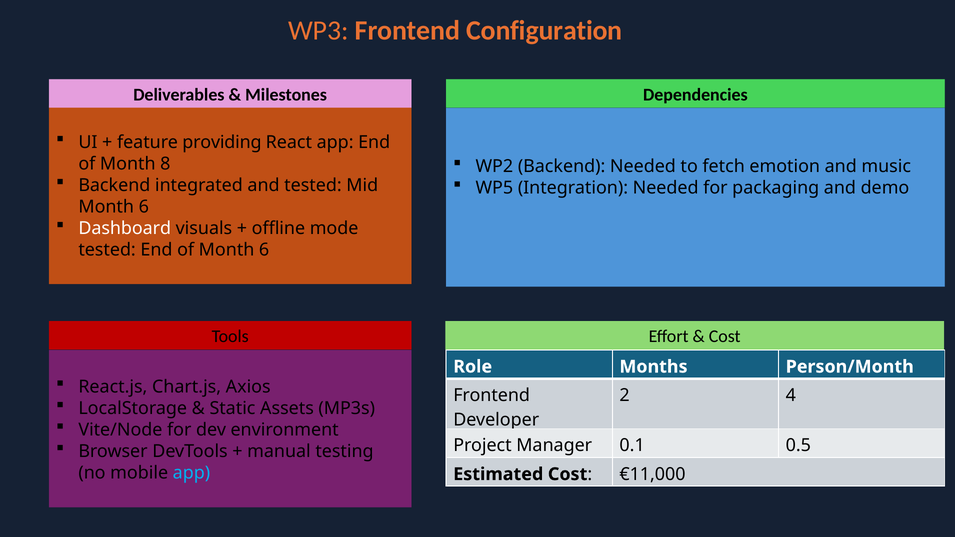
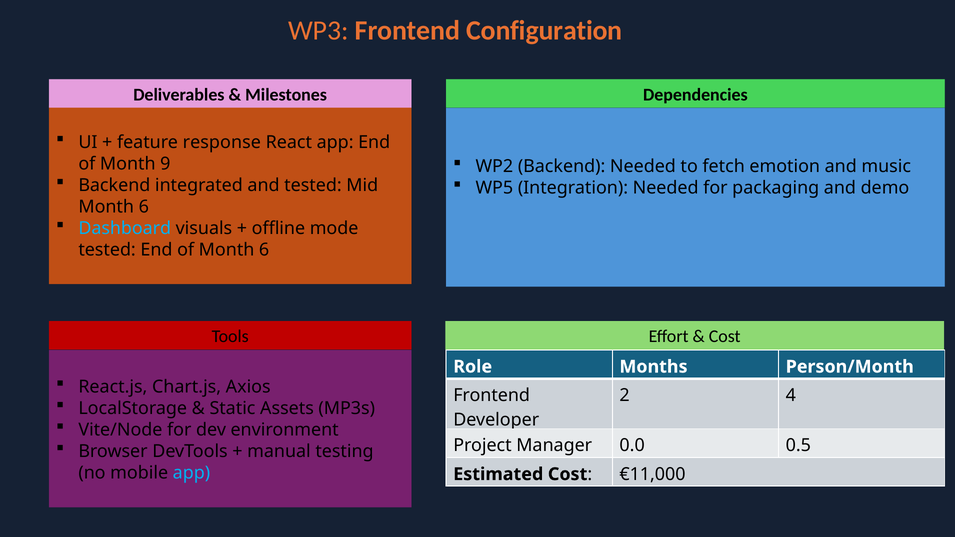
providing: providing -> response
8: 8 -> 9
Dashboard colour: white -> light blue
0.1: 0.1 -> 0.0
